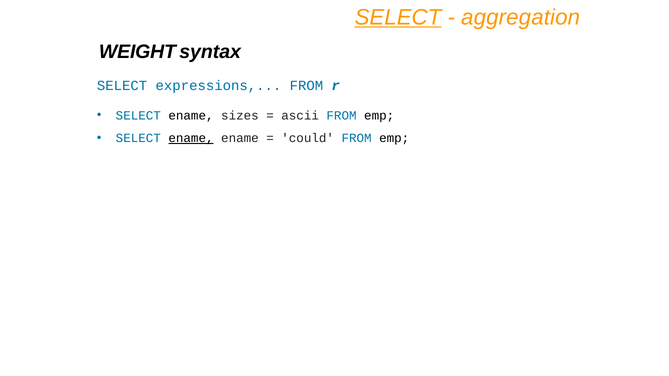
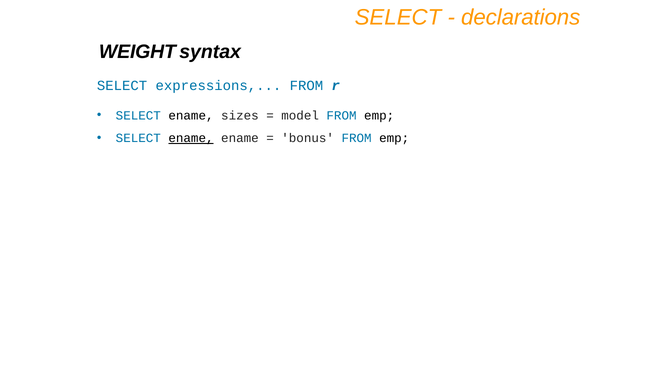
SELECT at (398, 17) underline: present -> none
aggregation: aggregation -> declarations
ascii: ascii -> model
could: could -> bonus
